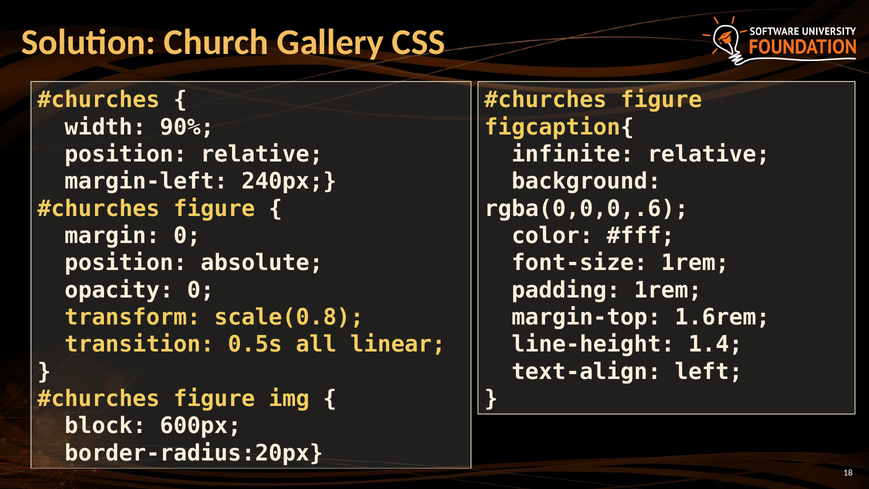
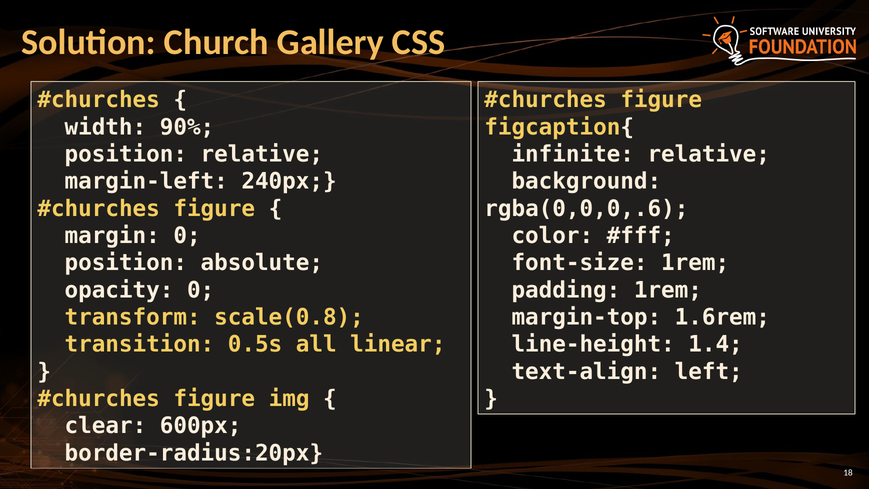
block: block -> clear
